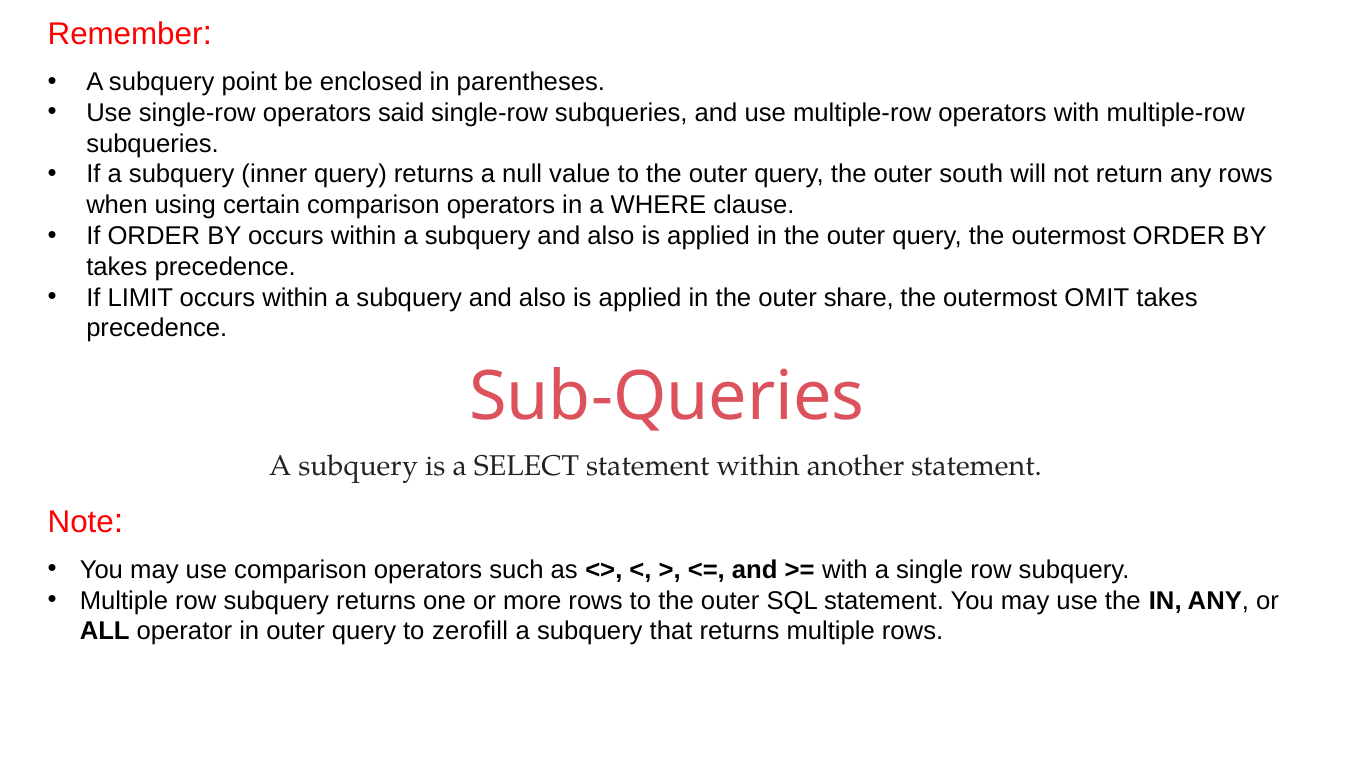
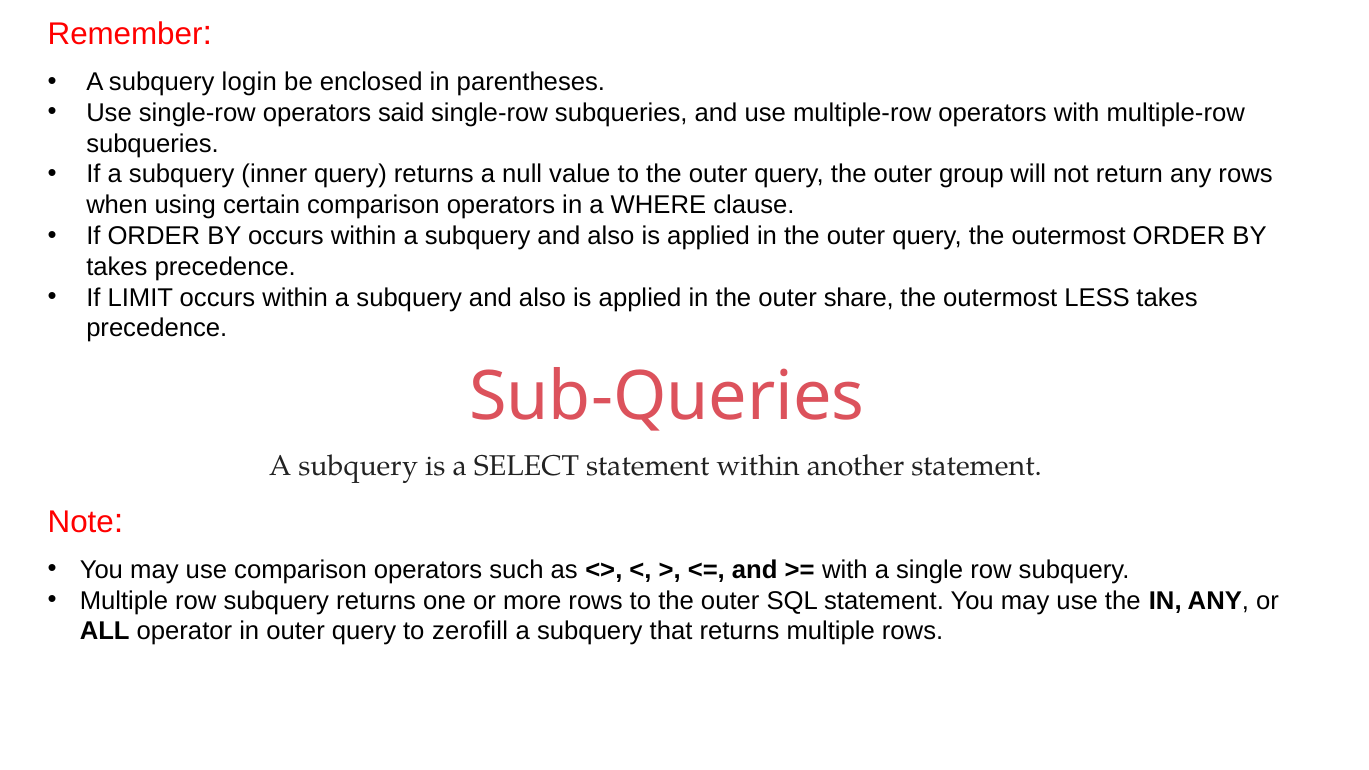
point: point -> login
south: south -> group
OMIT: OMIT -> LESS
